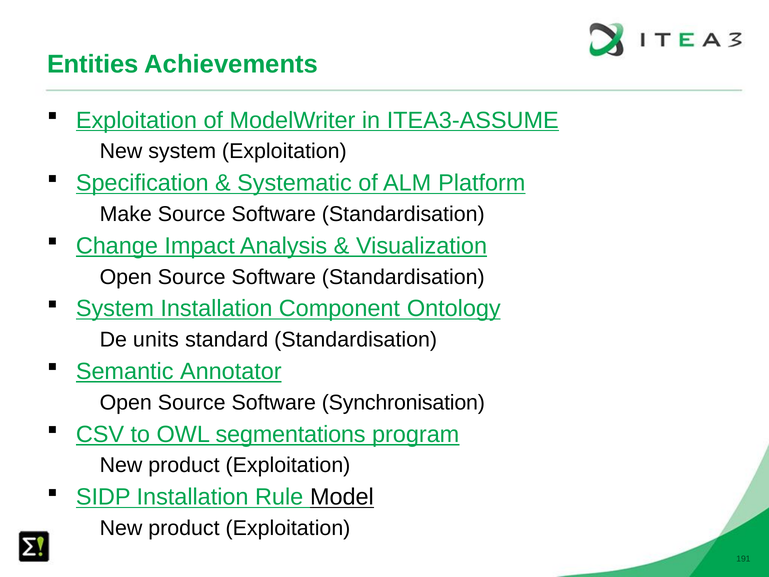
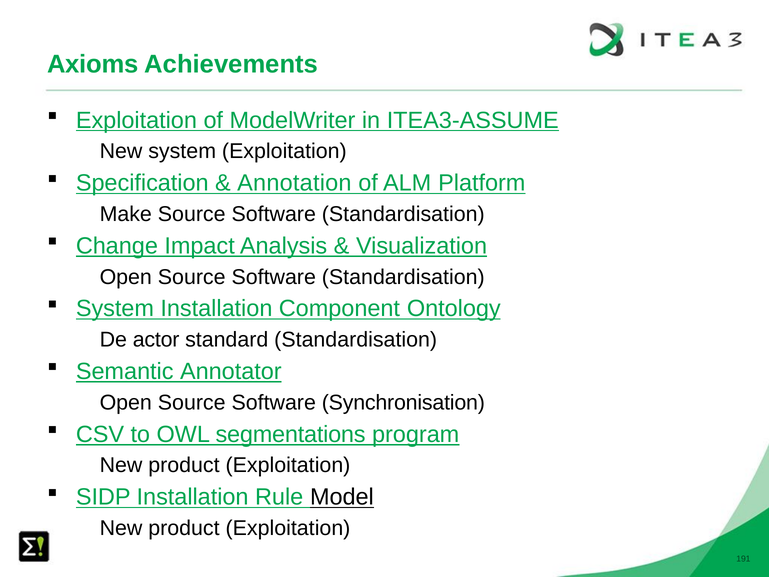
Entities: Entities -> Axioms
Systematic: Systematic -> Annotation
units: units -> actor
